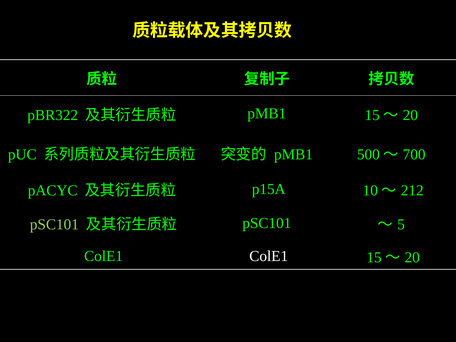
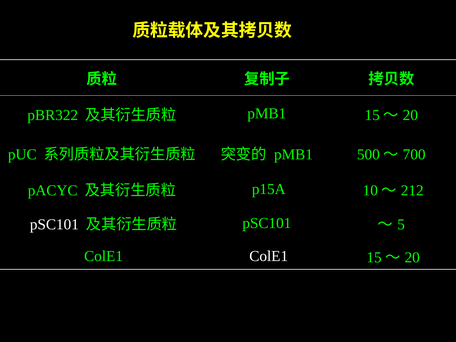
pSC101 at (54, 225) colour: light green -> white
